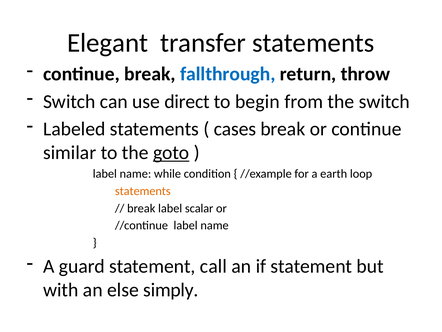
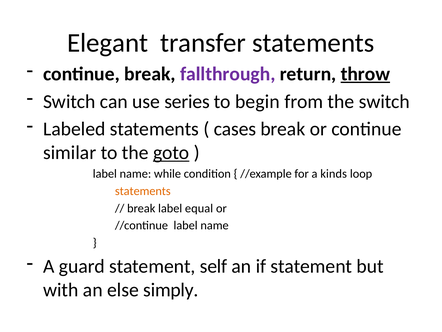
fallthrough colour: blue -> purple
throw underline: none -> present
direct: direct -> series
earth: earth -> kinds
scalar: scalar -> equal
call: call -> self
